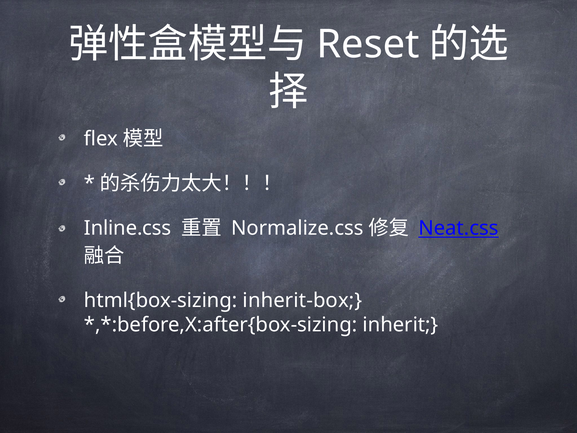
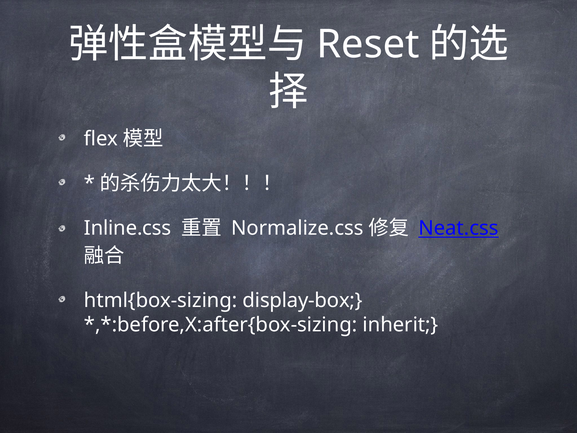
inherit-box: inherit-box -> display-box
